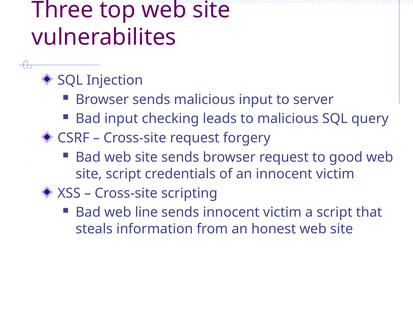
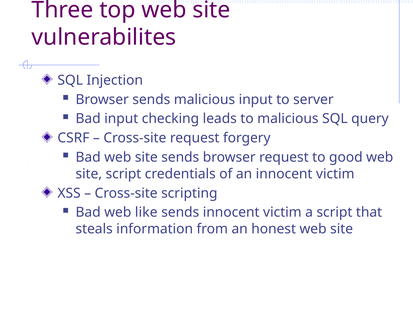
line: line -> like
